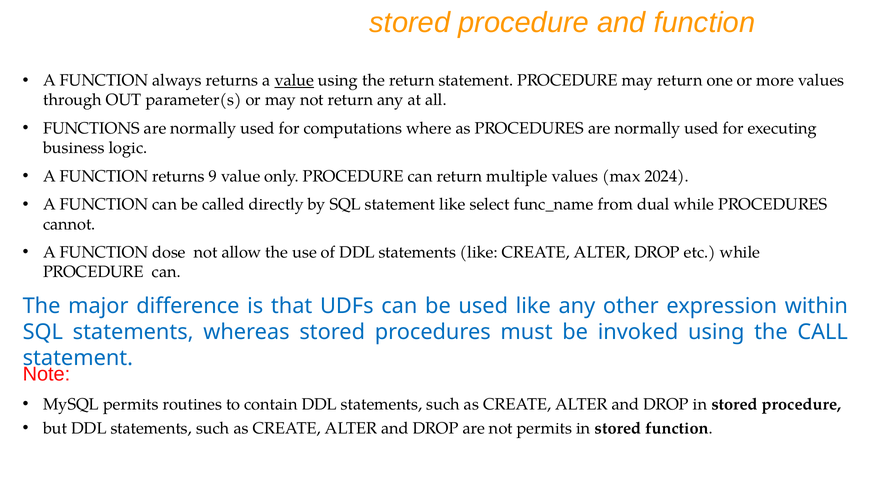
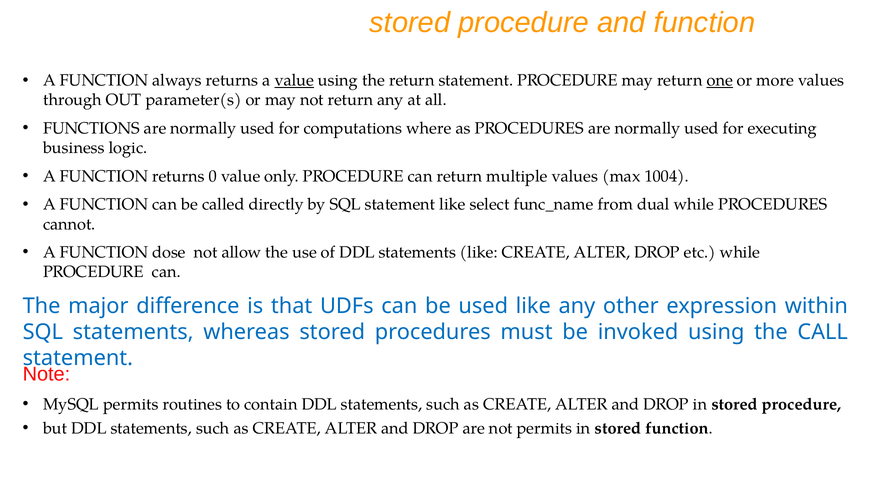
one underline: none -> present
9: 9 -> 0
2024: 2024 -> 1004
